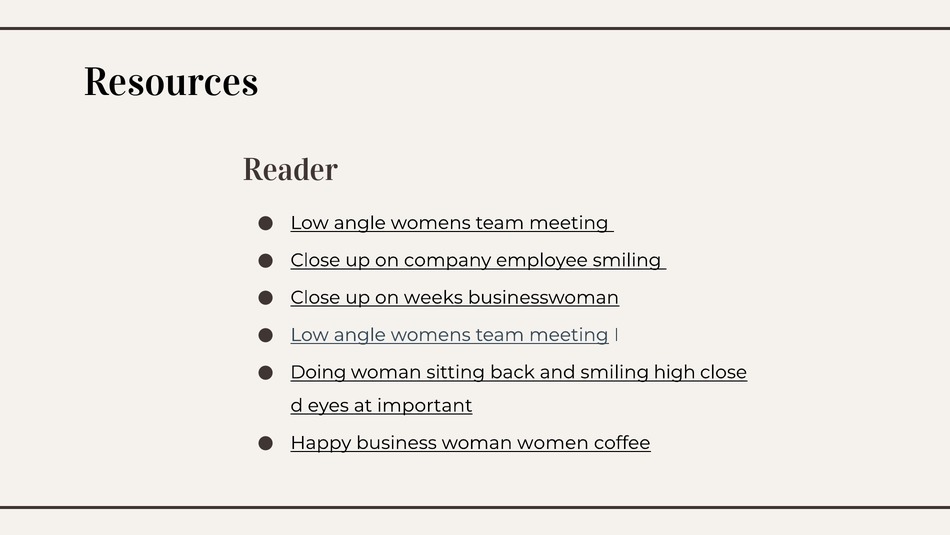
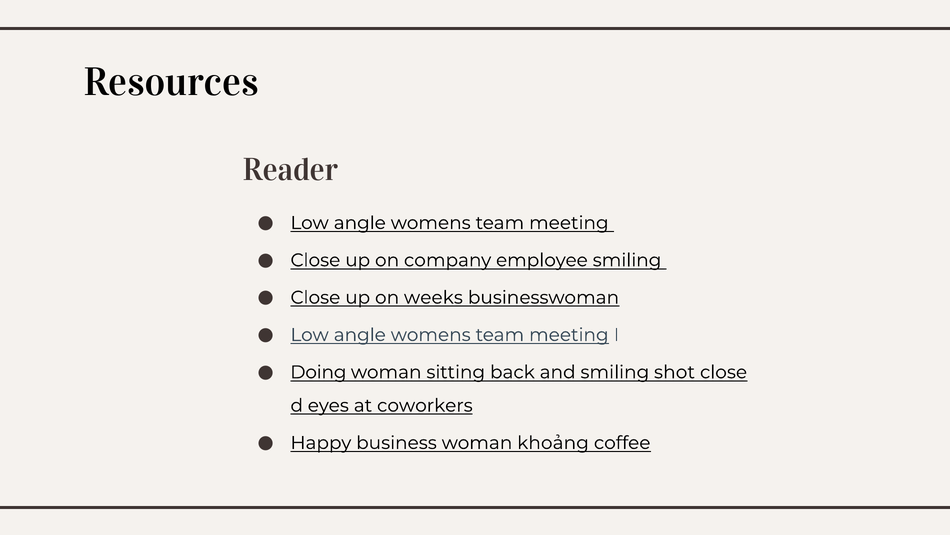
high: high -> shot
important: important -> coworkers
women: women -> khoảng
